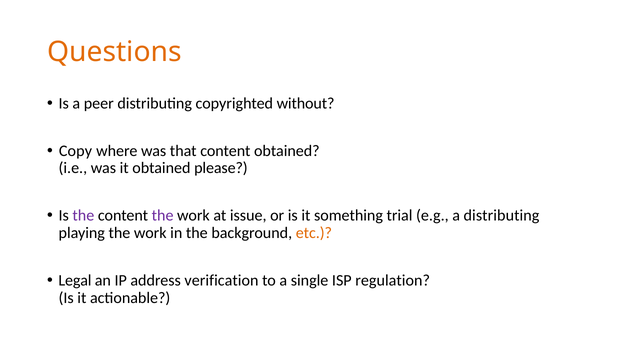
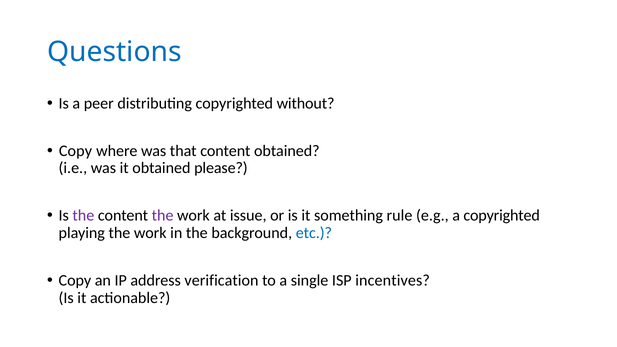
Questions colour: orange -> blue
trial: trial -> rule
a distributing: distributing -> copyrighted
etc colour: orange -> blue
Legal at (75, 281): Legal -> Copy
regulation: regulation -> incentives
